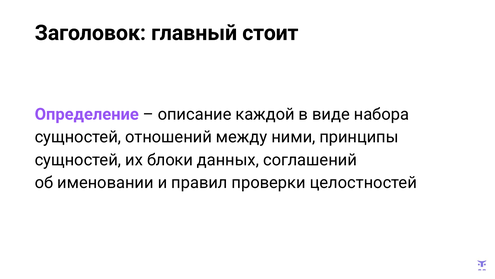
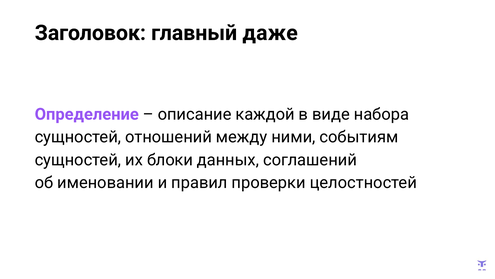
стоит: стоит -> даже
принципы: принципы -> событиям
